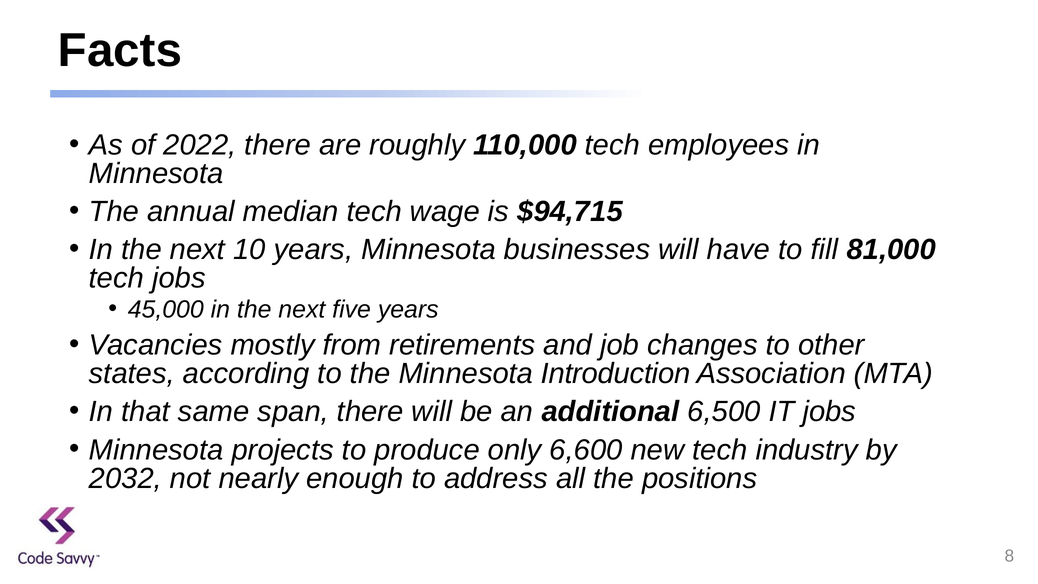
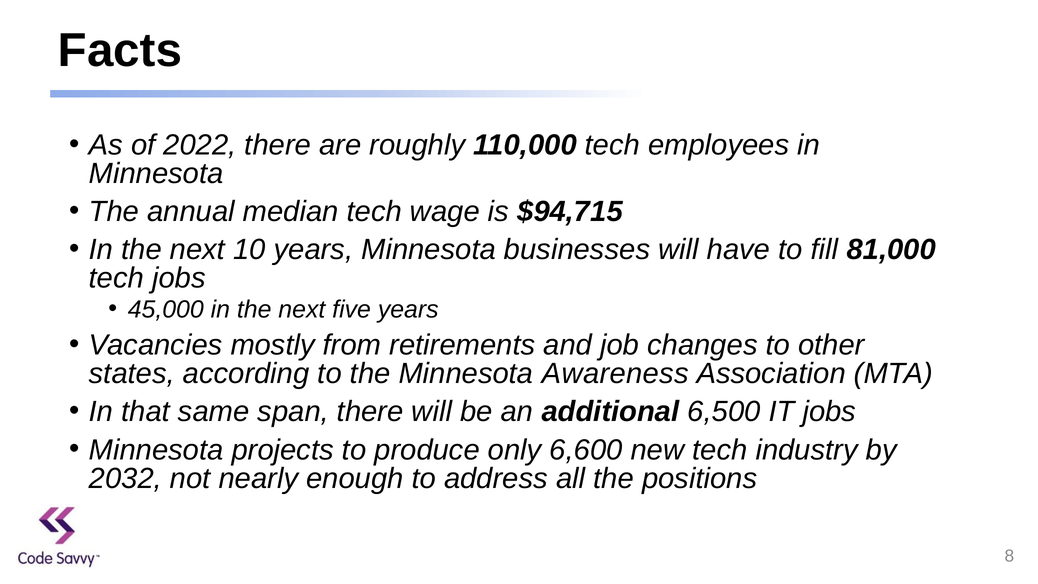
Introduction: Introduction -> Awareness
